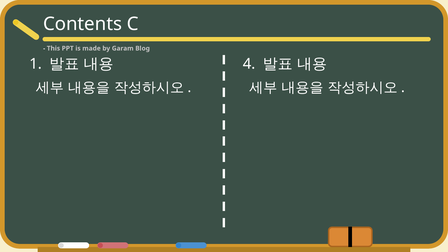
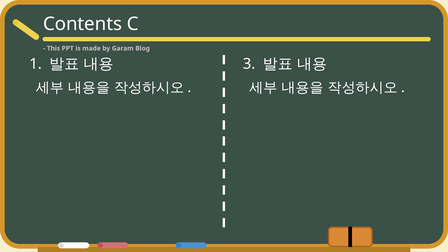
4: 4 -> 3
